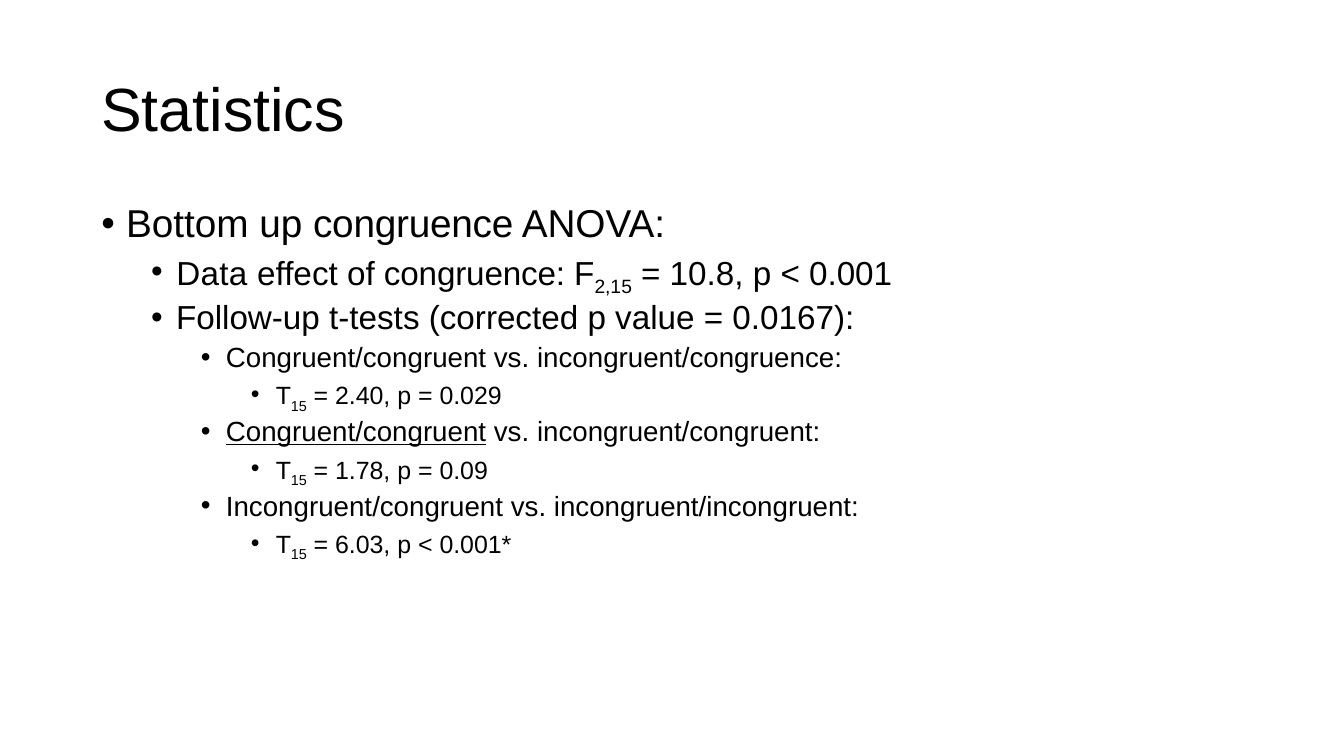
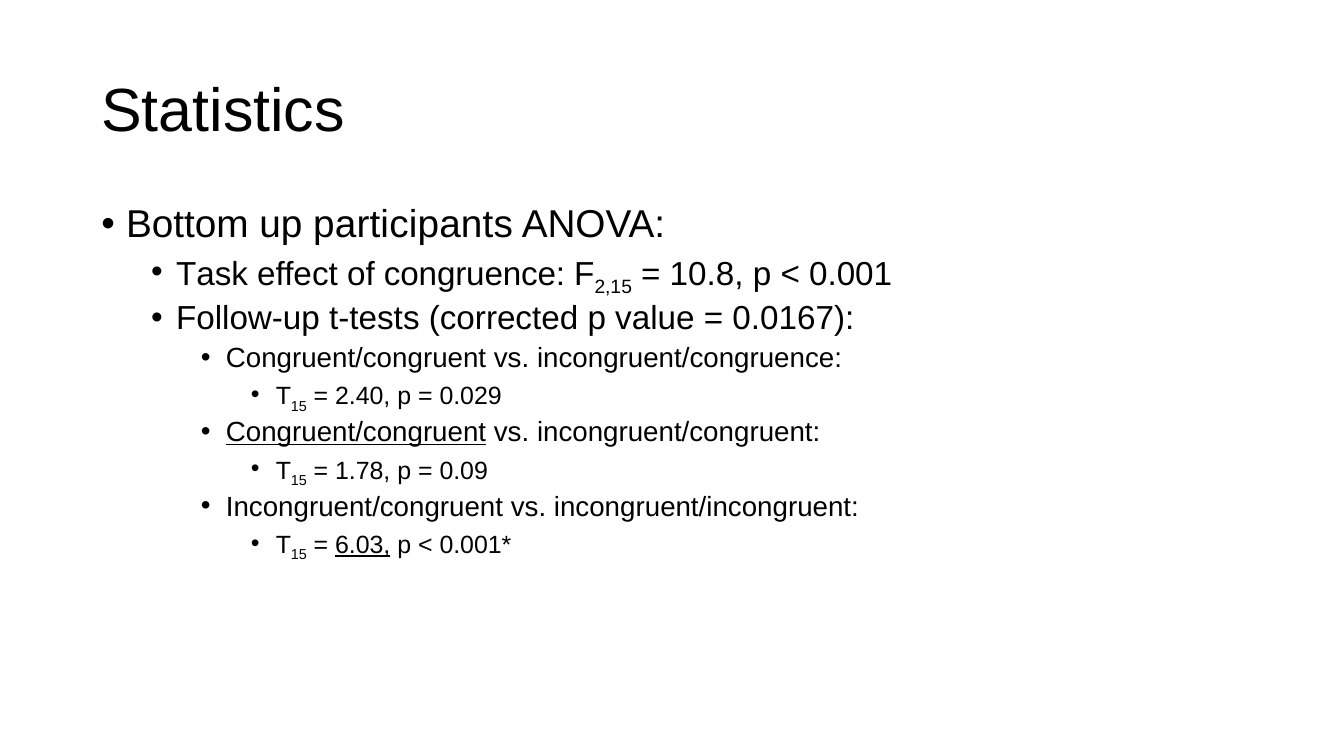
up congruence: congruence -> participants
Data: Data -> Task
6.03 underline: none -> present
